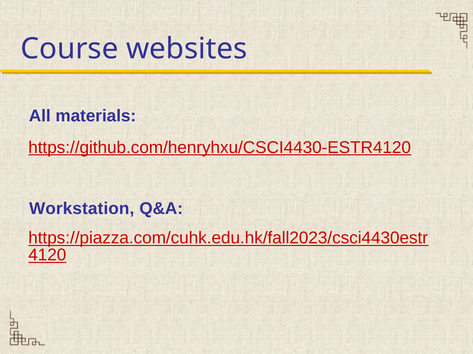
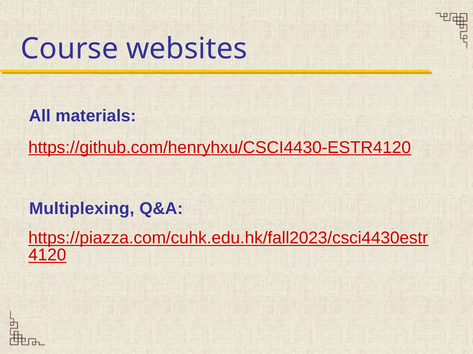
Workstation: Workstation -> Multiplexing
